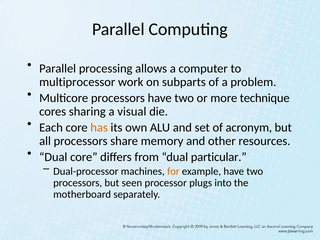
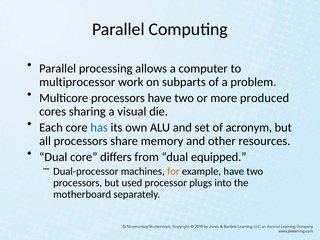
technique: technique -> produced
has colour: orange -> blue
particular: particular -> equipped
seen: seen -> used
